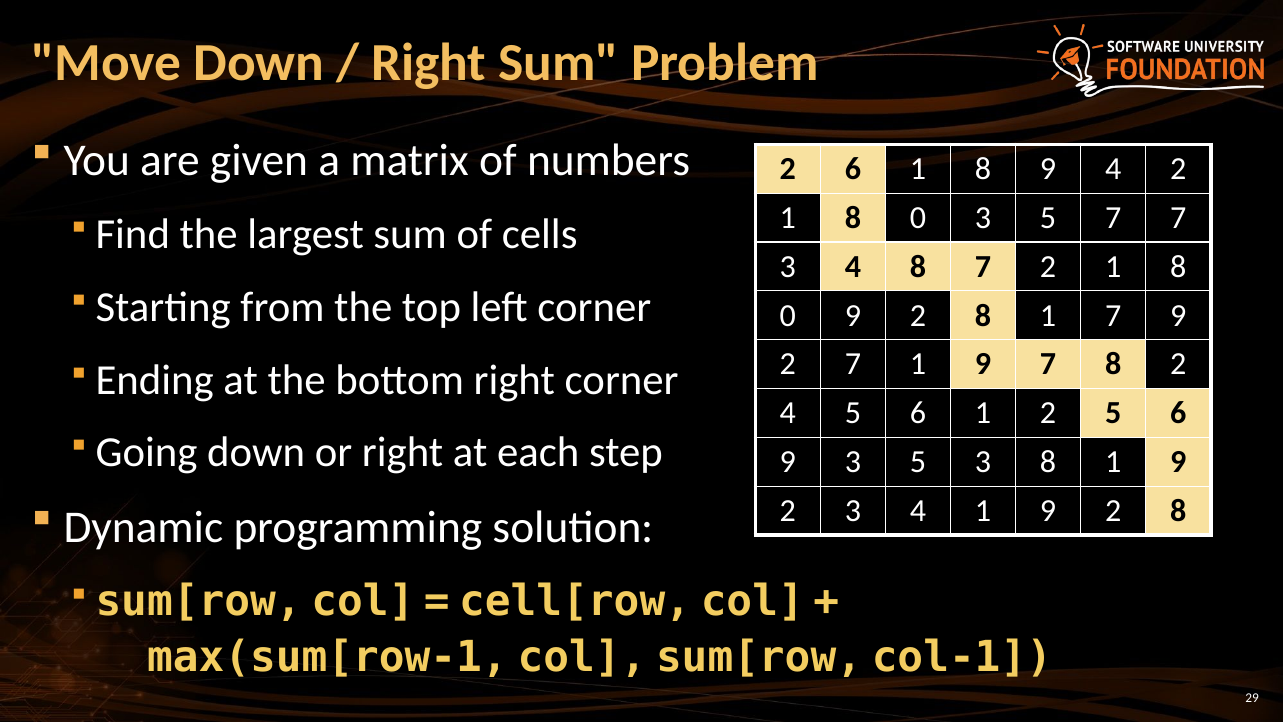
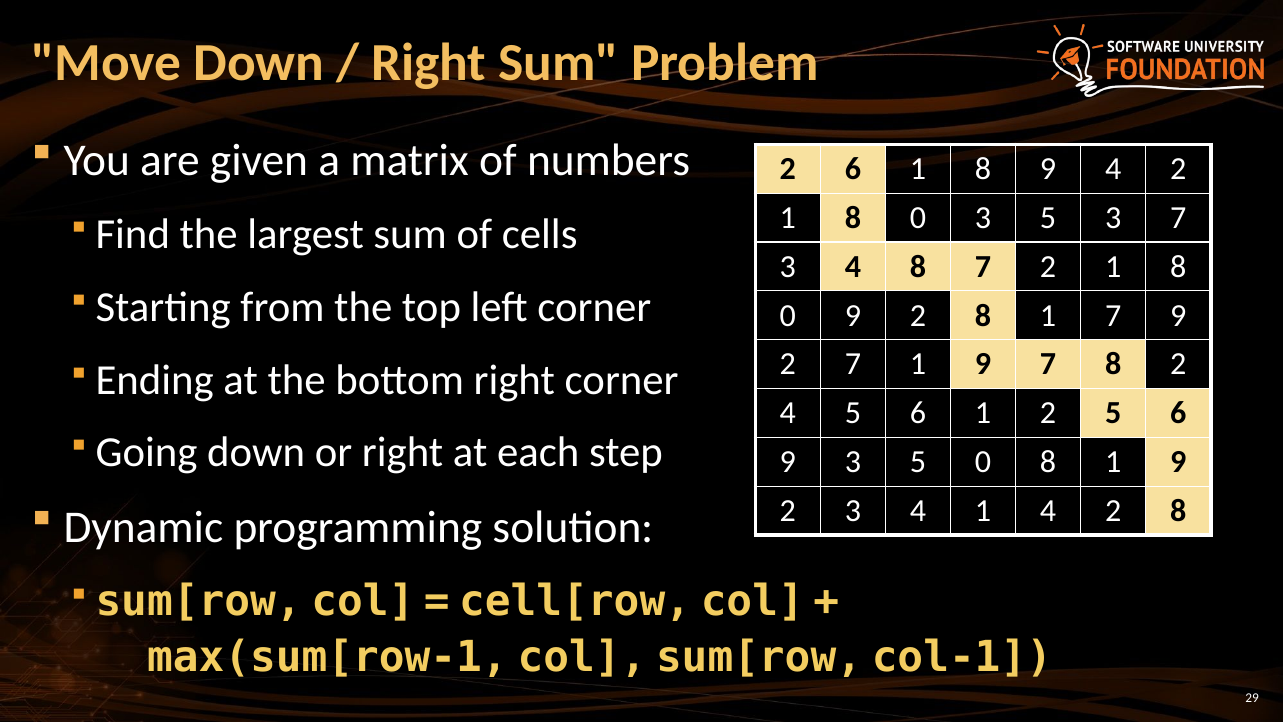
5 7: 7 -> 3
5 3: 3 -> 0
4 1 9: 9 -> 4
